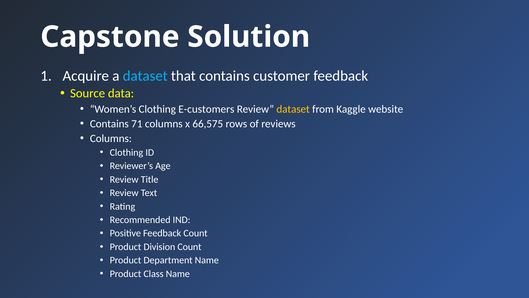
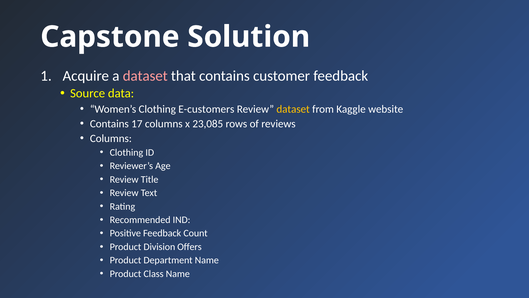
dataset at (145, 76) colour: light blue -> pink
71: 71 -> 17
66,575: 66,575 -> 23,085
Division Count: Count -> Offers
